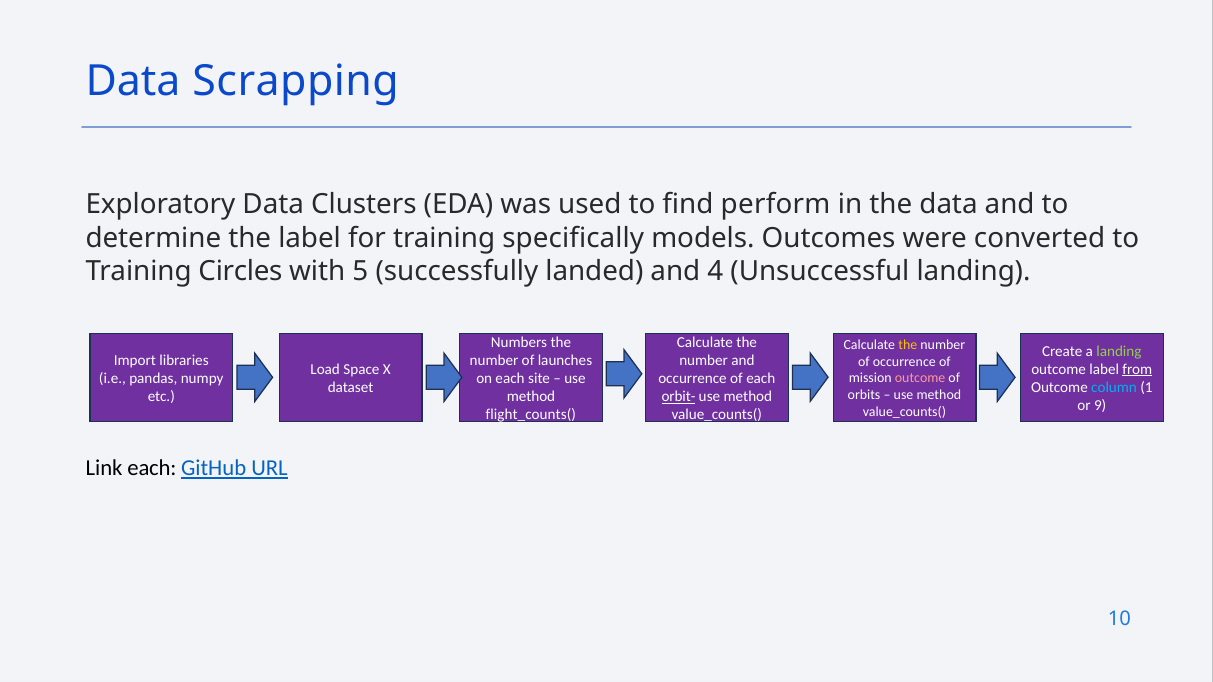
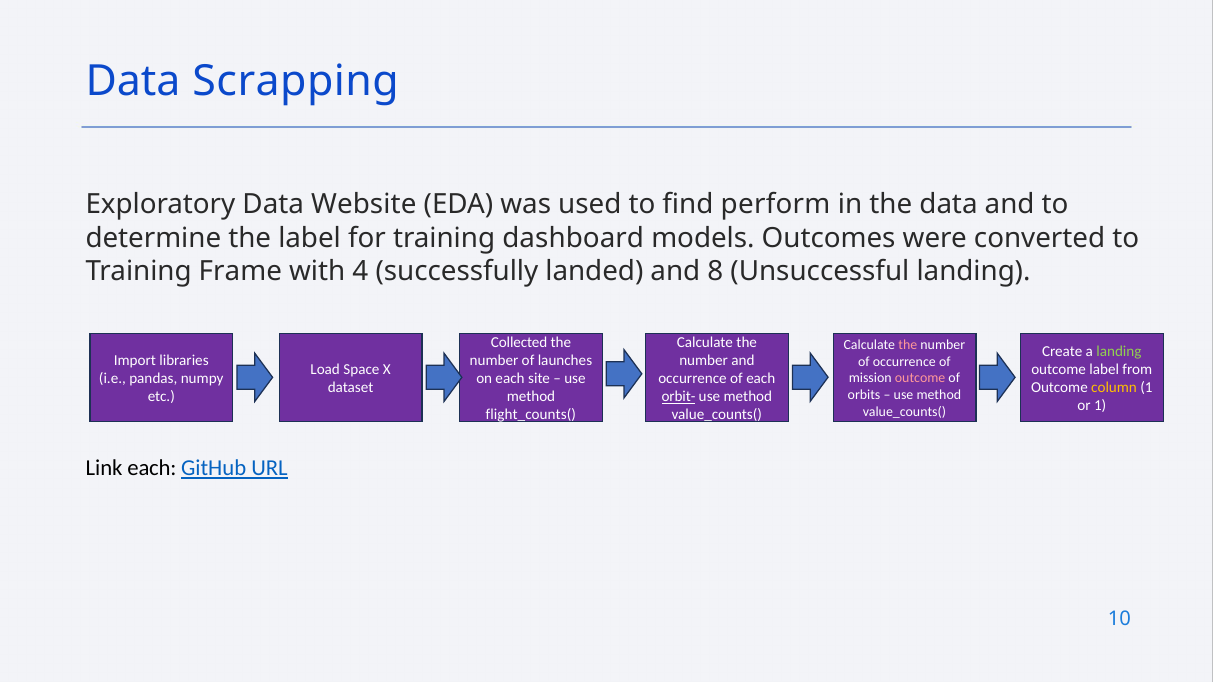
Clusters: Clusters -> Website
specifically: specifically -> dashboard
Circles: Circles -> Frame
5: 5 -> 4
4: 4 -> 8
Numbers: Numbers -> Collected
the at (908, 345) colour: yellow -> pink
from underline: present -> none
column colour: light blue -> yellow
or 9: 9 -> 1
